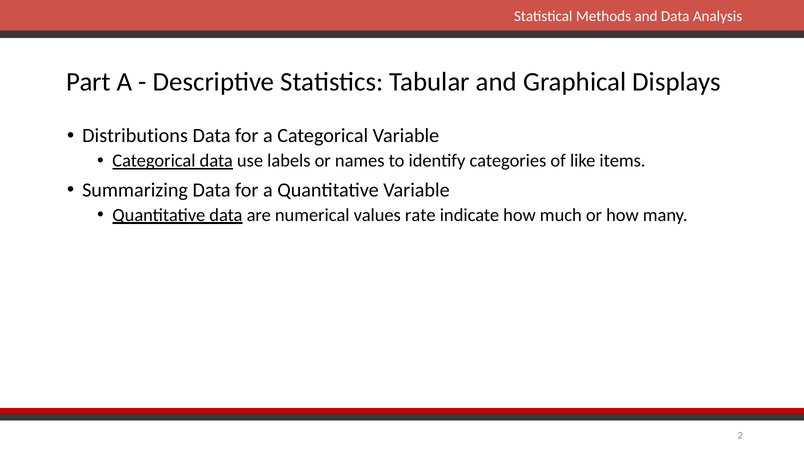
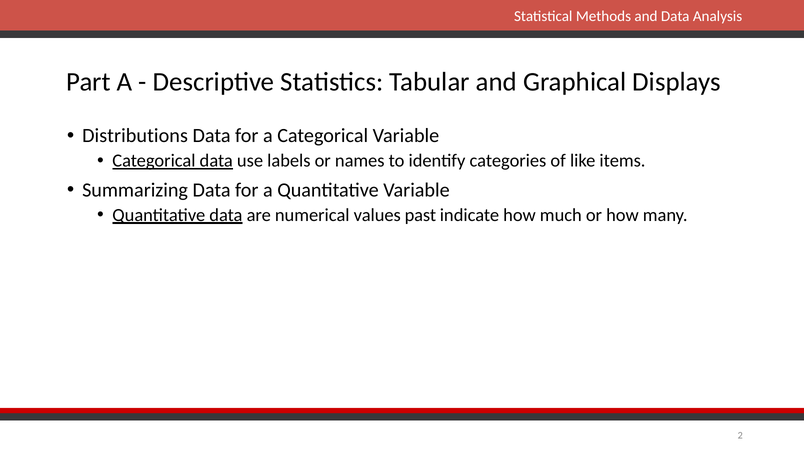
rate: rate -> past
